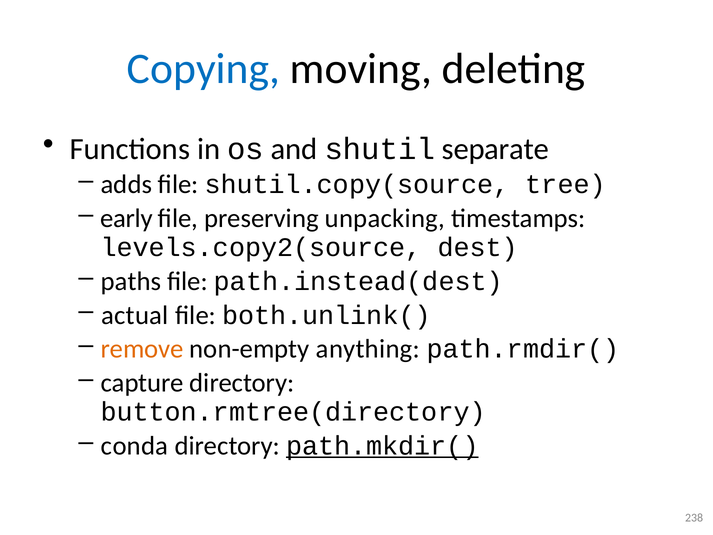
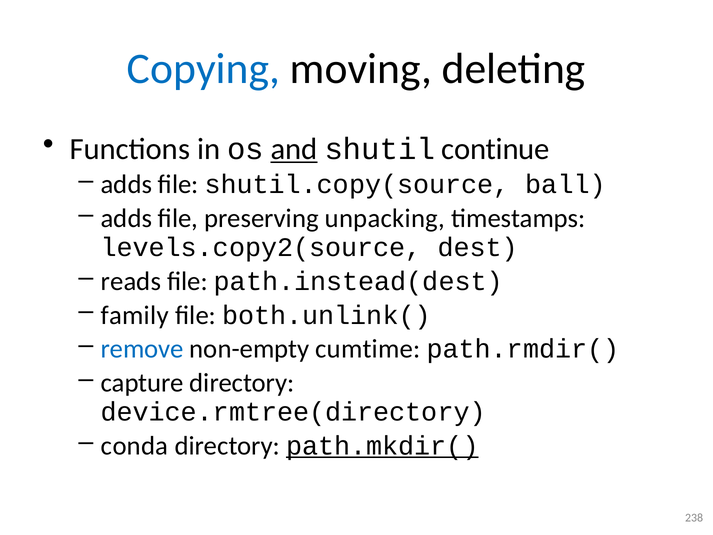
and underline: none -> present
separate: separate -> continue
tree: tree -> ball
early at (126, 218): early -> adds
paths: paths -> reads
actual: actual -> family
remove colour: orange -> blue
anything: anything -> cumtime
button.rmtree(directory: button.rmtree(directory -> device.rmtree(directory
